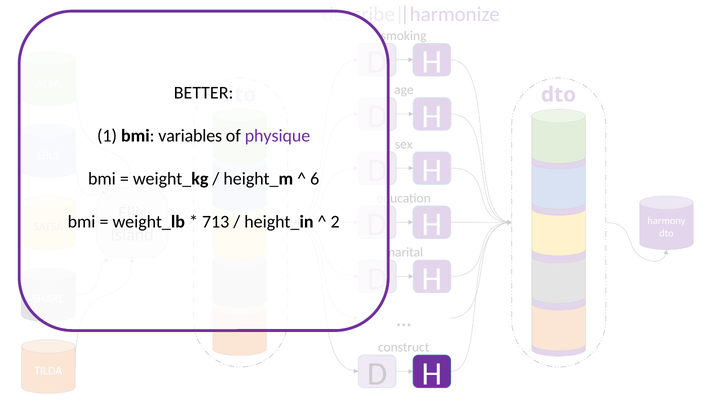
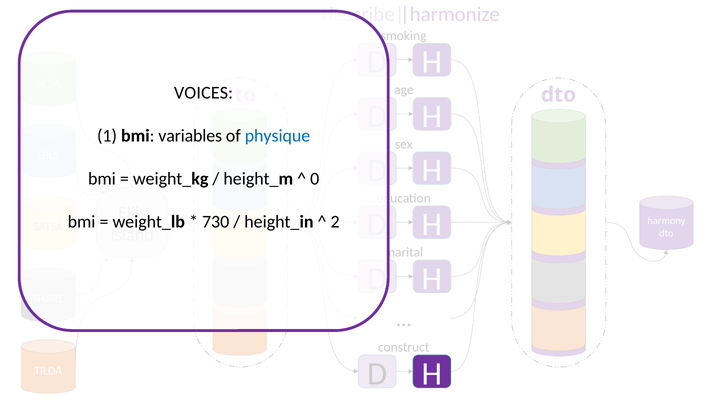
BETTER: BETTER -> VOICES
physique colour: purple -> blue
6: 6 -> 0
713: 713 -> 730
